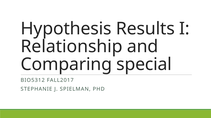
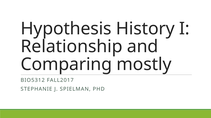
Results: Results -> History
special: special -> mostly
